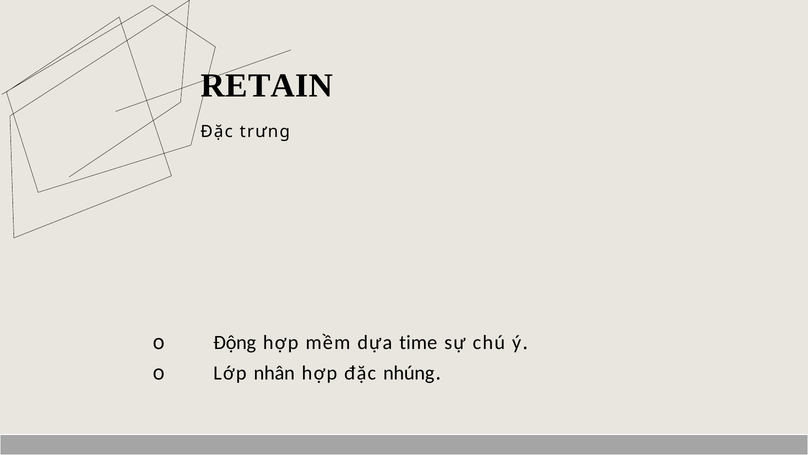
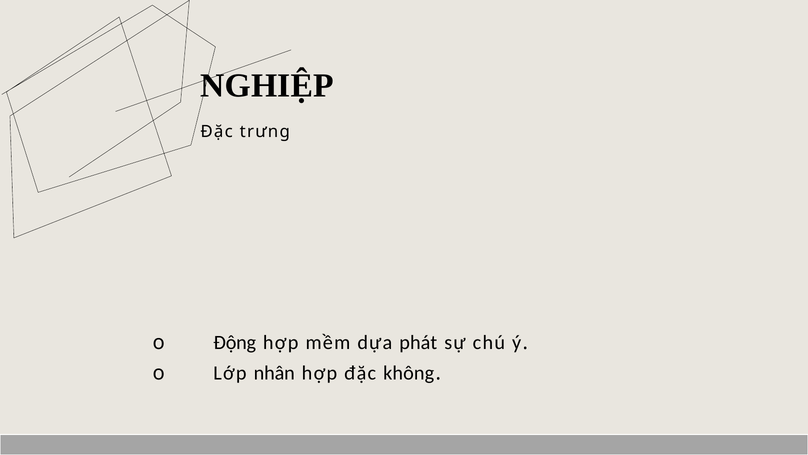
RETAIN: RETAIN -> NGHIỆP
time: time -> phát
nhúng: nhúng -> không
